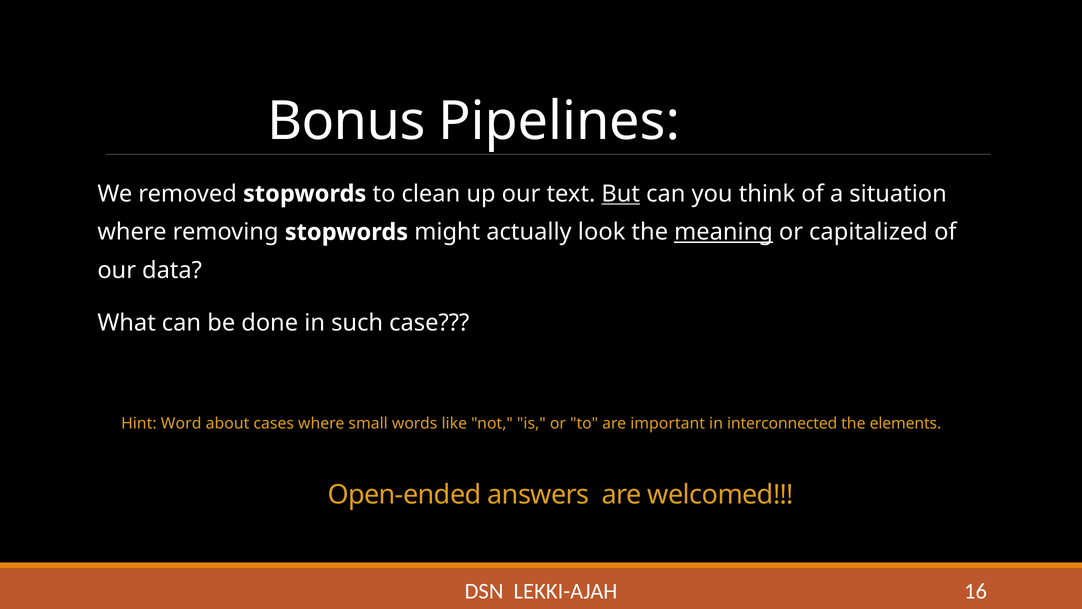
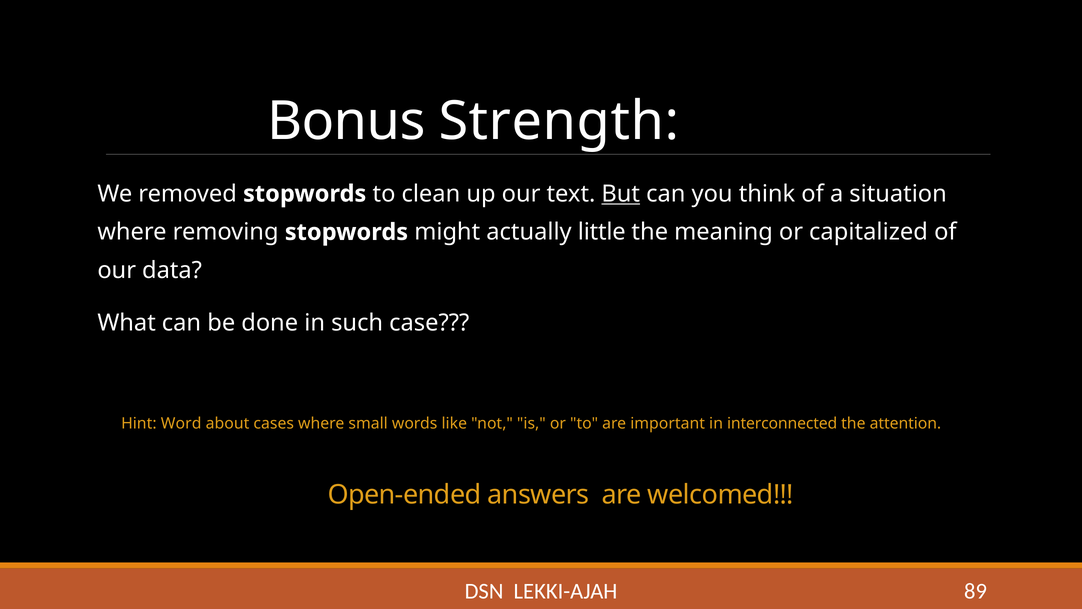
Pipelines: Pipelines -> Strength
look: look -> little
meaning underline: present -> none
elements: elements -> attention
16: 16 -> 89
